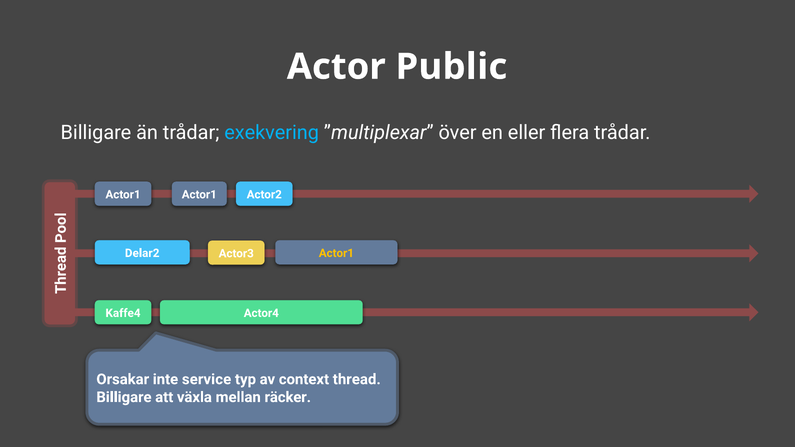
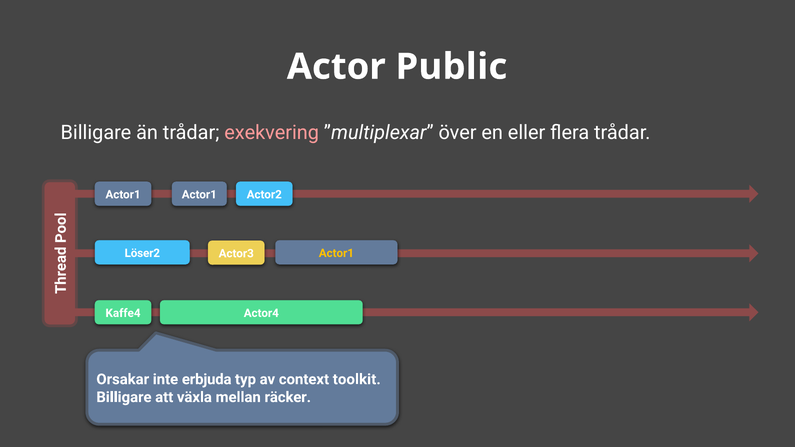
exekvering colour: light blue -> pink
Delar2: Delar2 -> Löser2
service: service -> erbjuda
thread: thread -> toolkit
